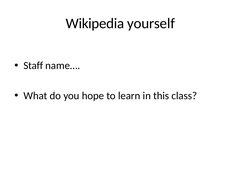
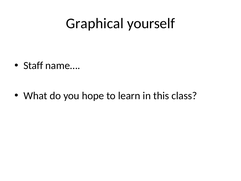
Wikipedia: Wikipedia -> Graphical
